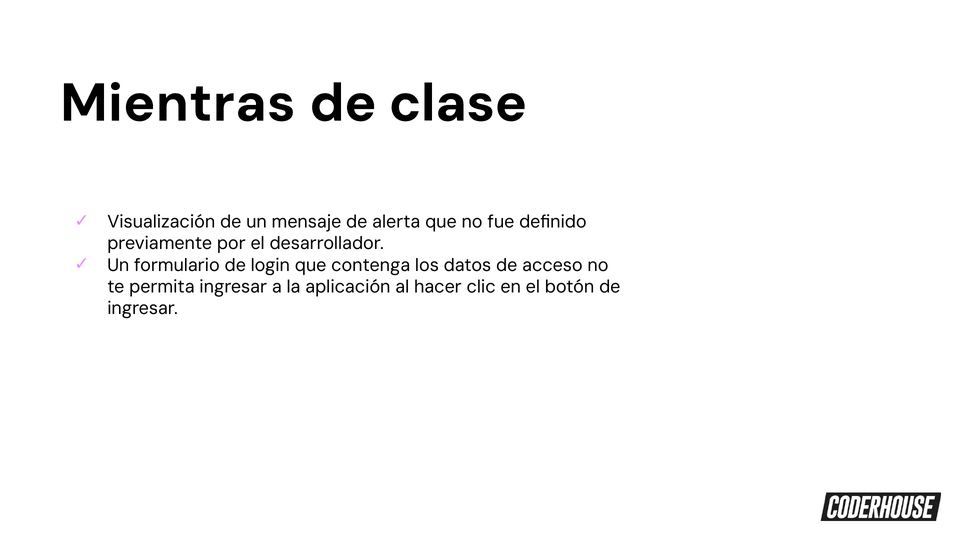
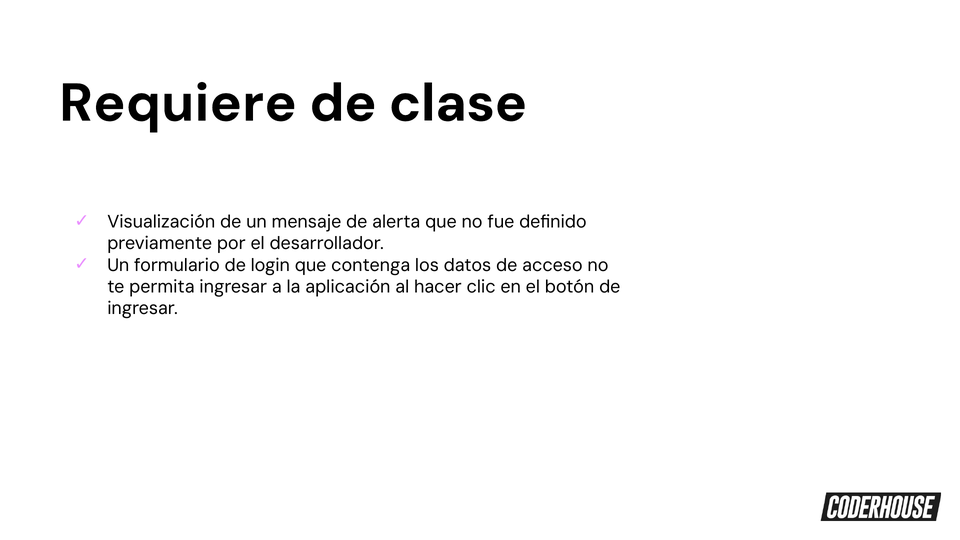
Mientras: Mientras -> Requiere
